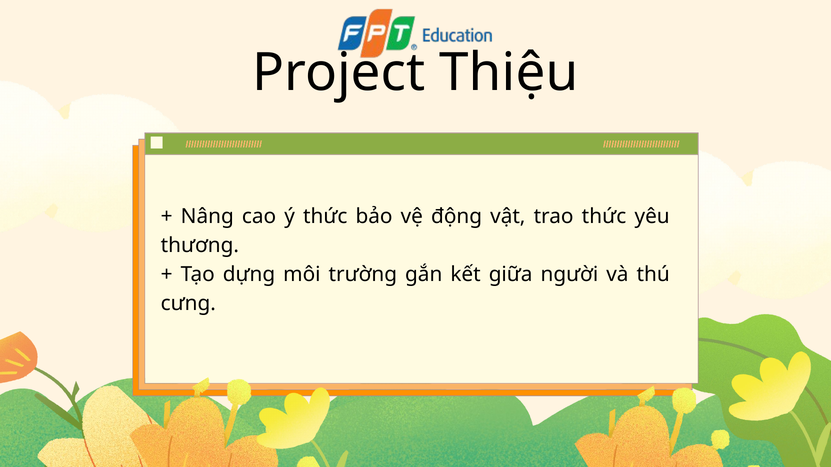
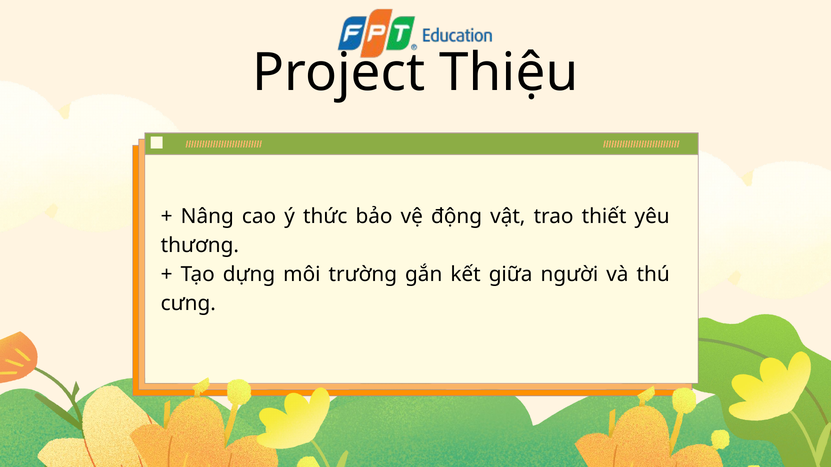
trao thức: thức -> thiết
